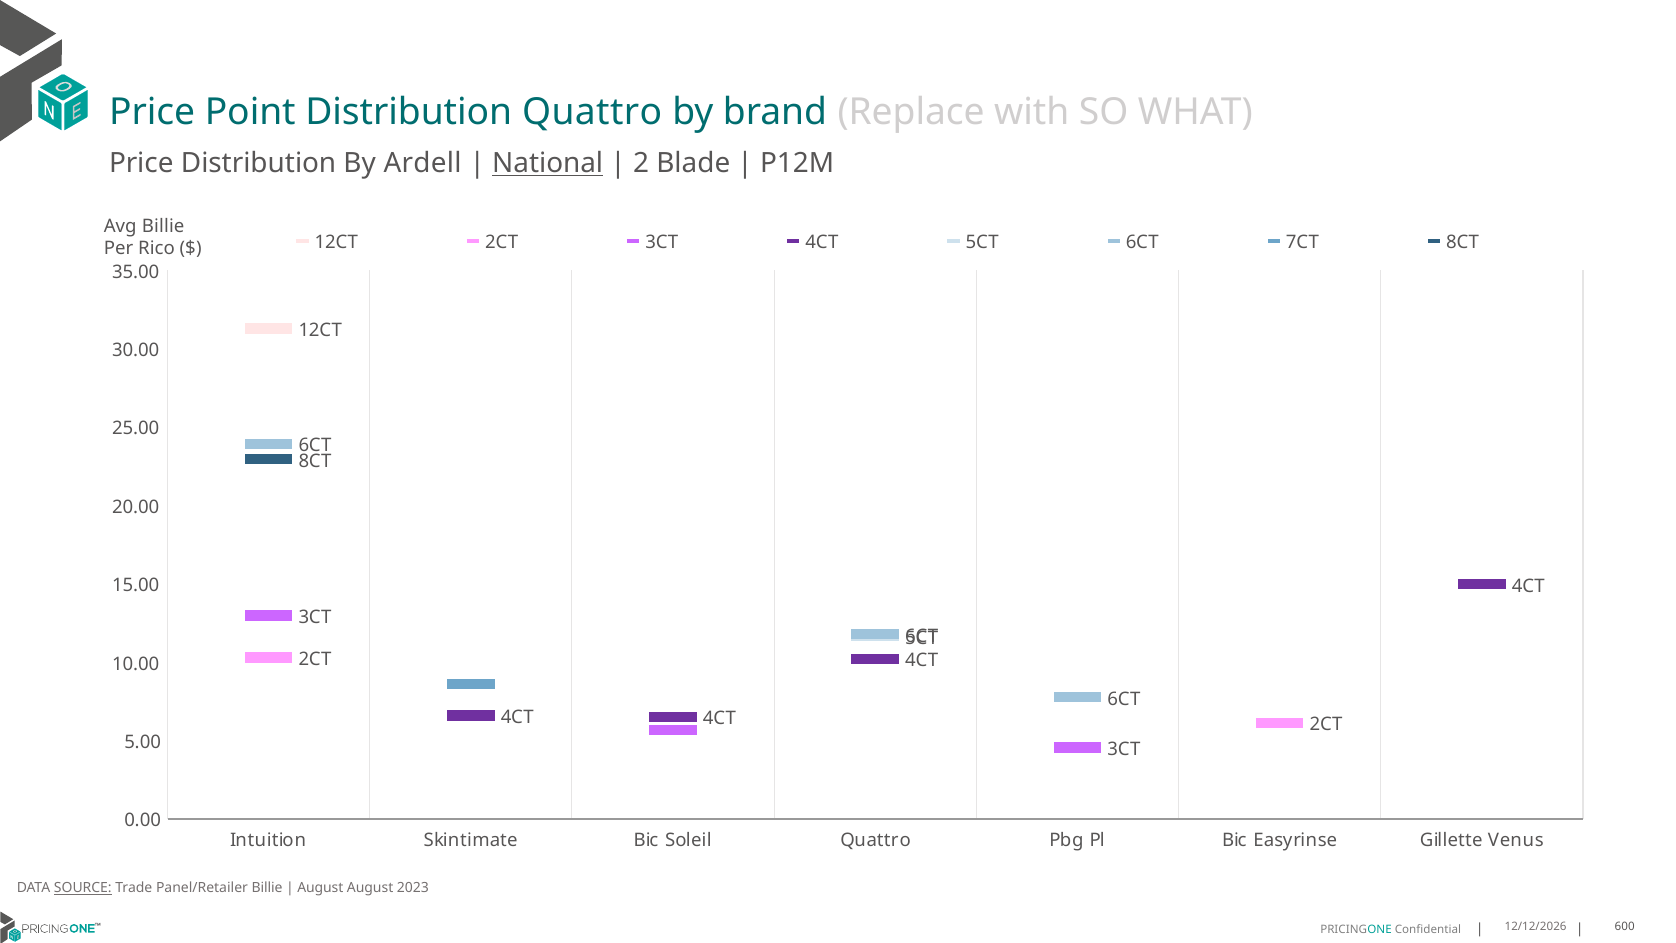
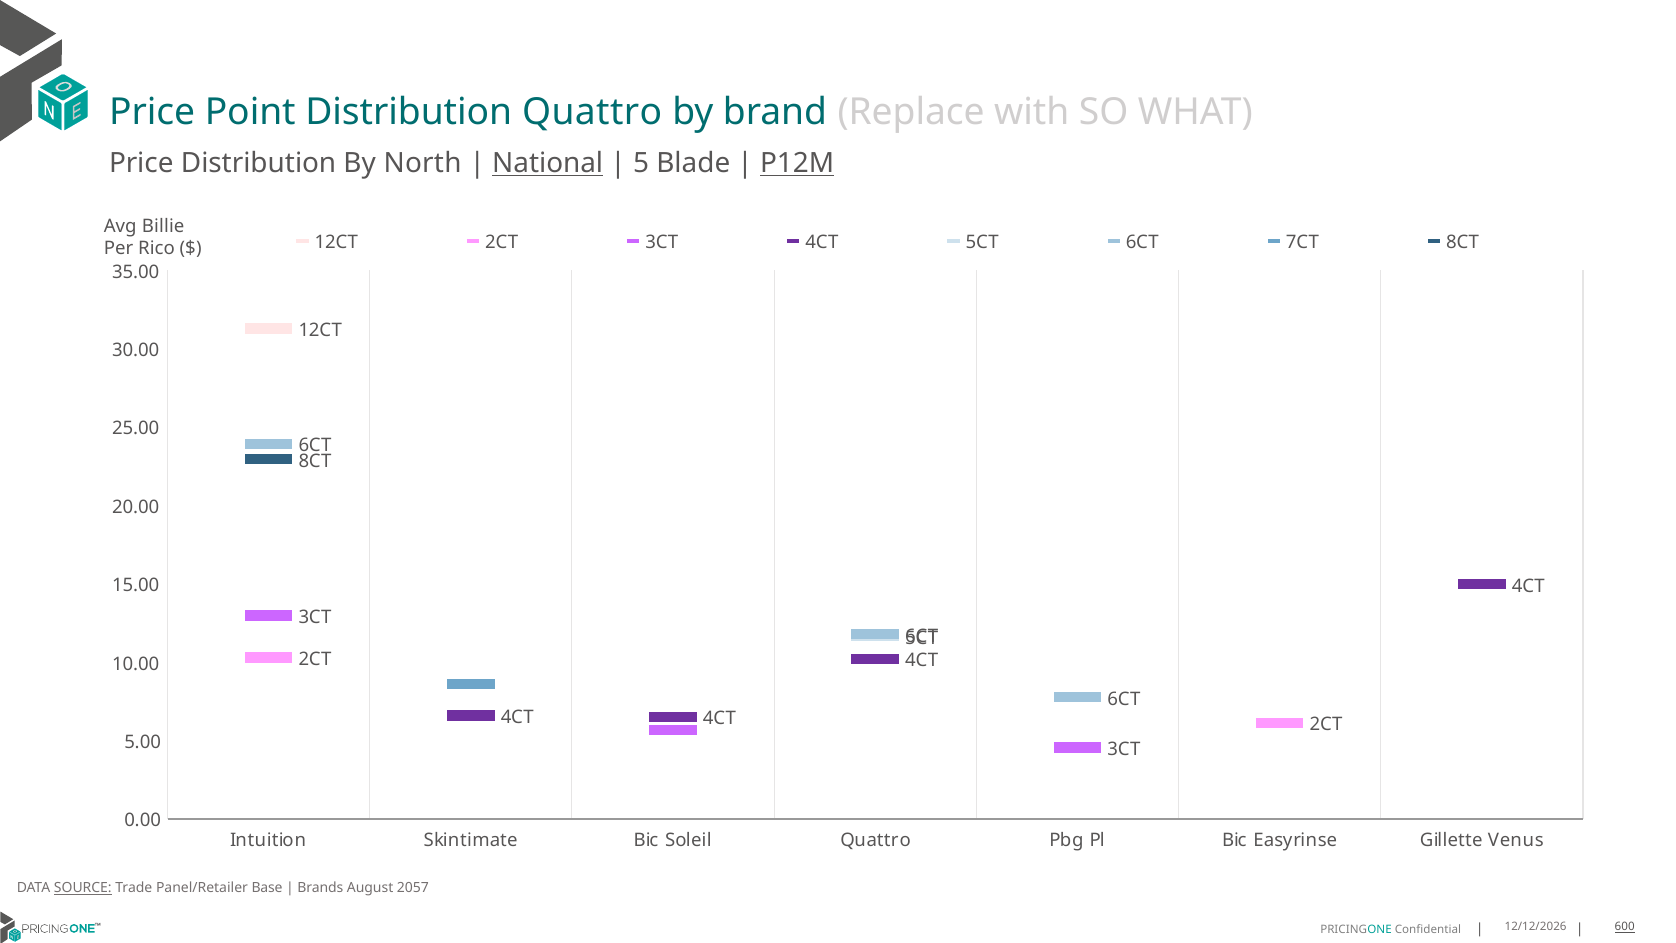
Ardell: Ardell -> North
2: 2 -> 5
P12M underline: none -> present
Panel/Retailer Billie: Billie -> Base
August at (320, 888): August -> Brands
2023: 2023 -> 2057
600 underline: none -> present
